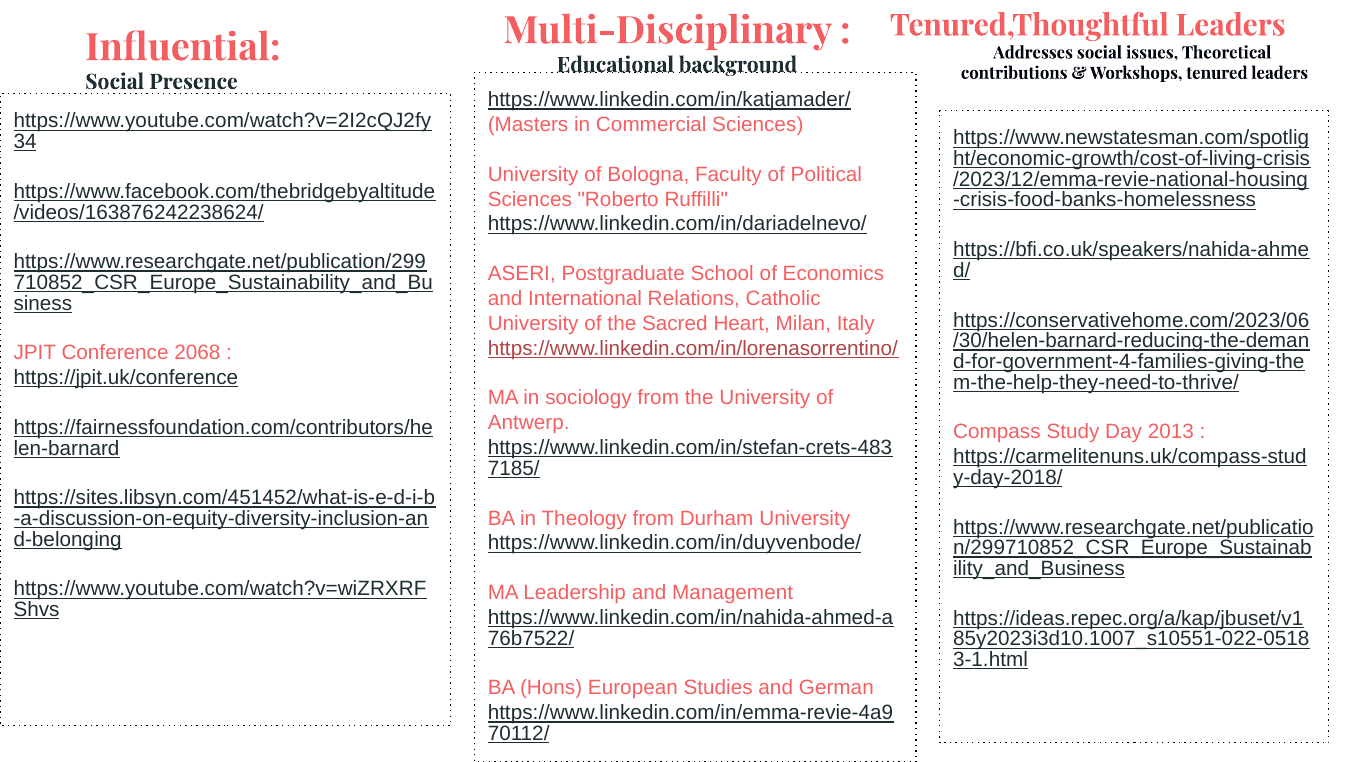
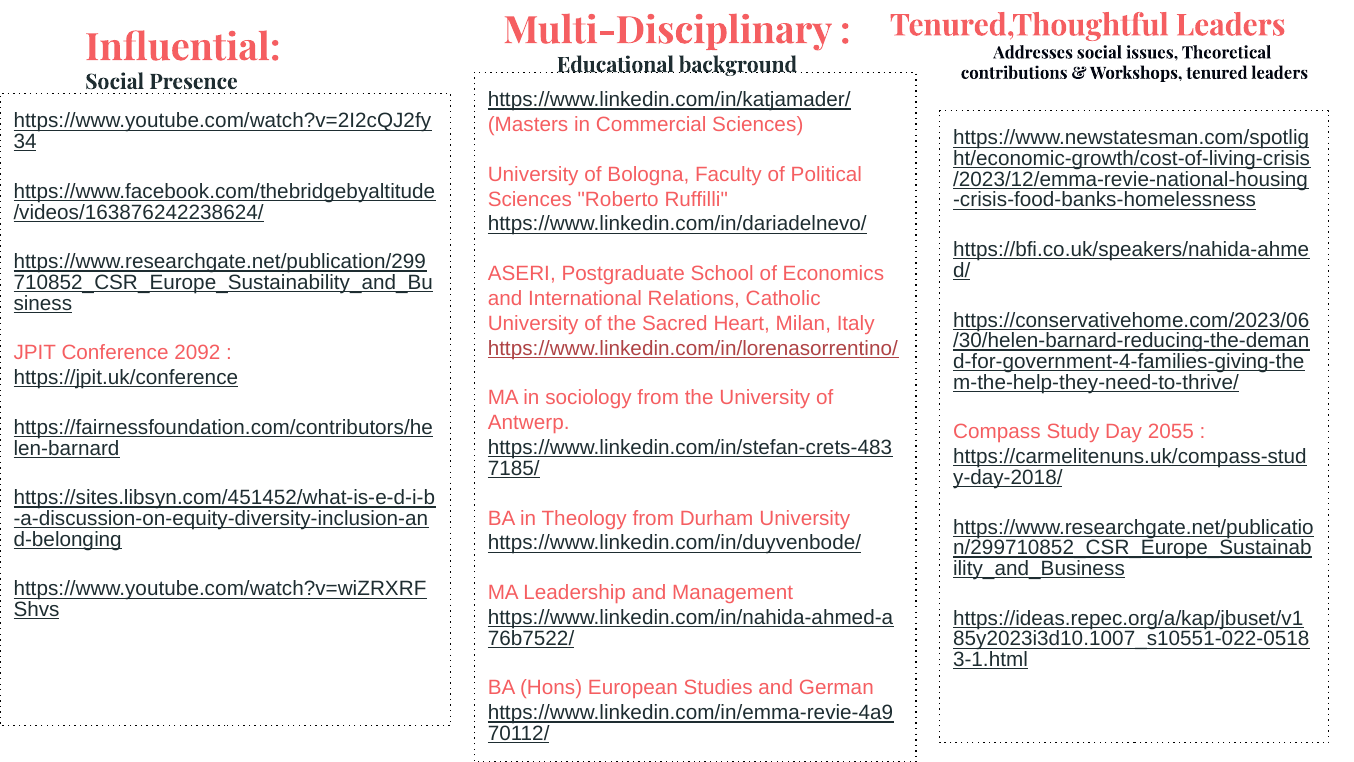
2068: 2068 -> 2092
2013: 2013 -> 2055
